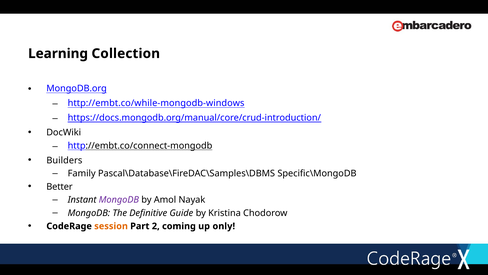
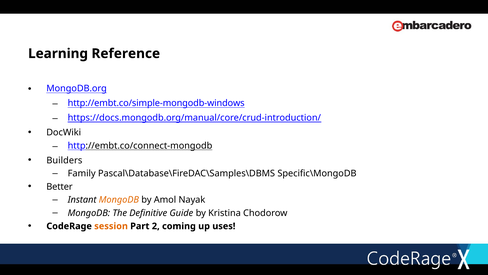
Collection: Collection -> Reference
http://embt.co/while-mongodb-windows: http://embt.co/while-mongodb-windows -> http://embt.co/simple-mongodb-windows
MongoDB at (119, 199) colour: purple -> orange
only: only -> uses
